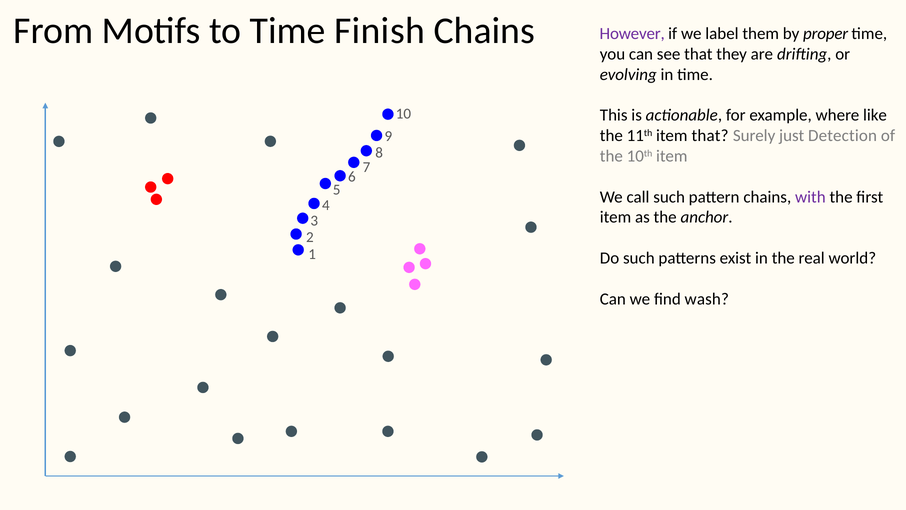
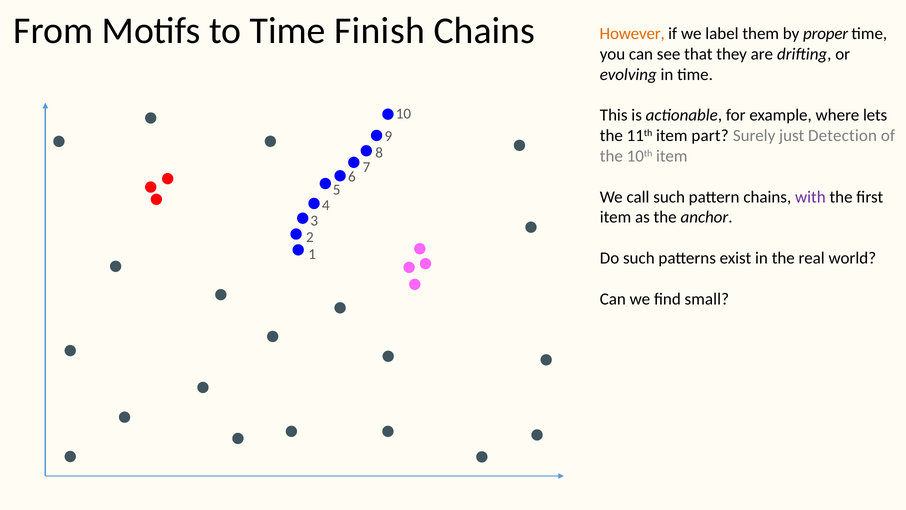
However colour: purple -> orange
like: like -> lets
item that: that -> part
wash: wash -> small
